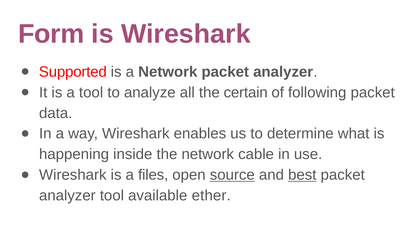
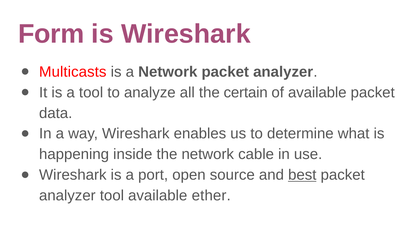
Supported: Supported -> Multicasts
of following: following -> available
files: files -> port
source underline: present -> none
